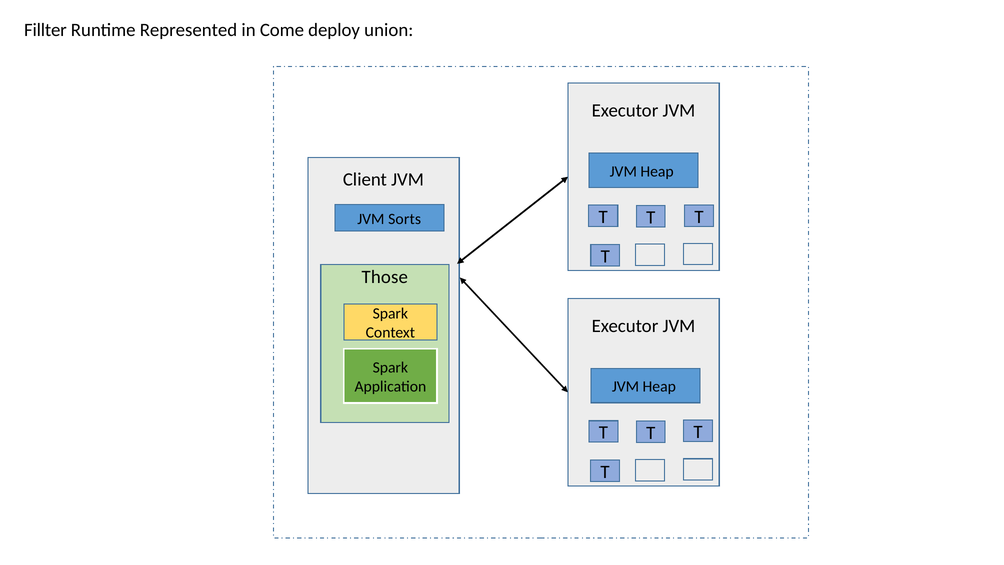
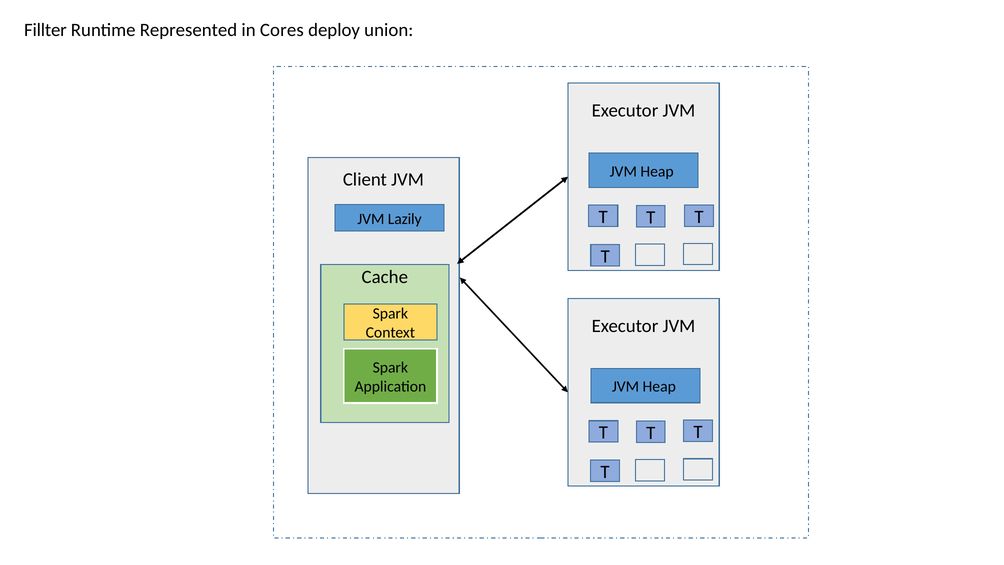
Come: Come -> Cores
Sorts: Sorts -> Lazily
Those: Those -> Cache
